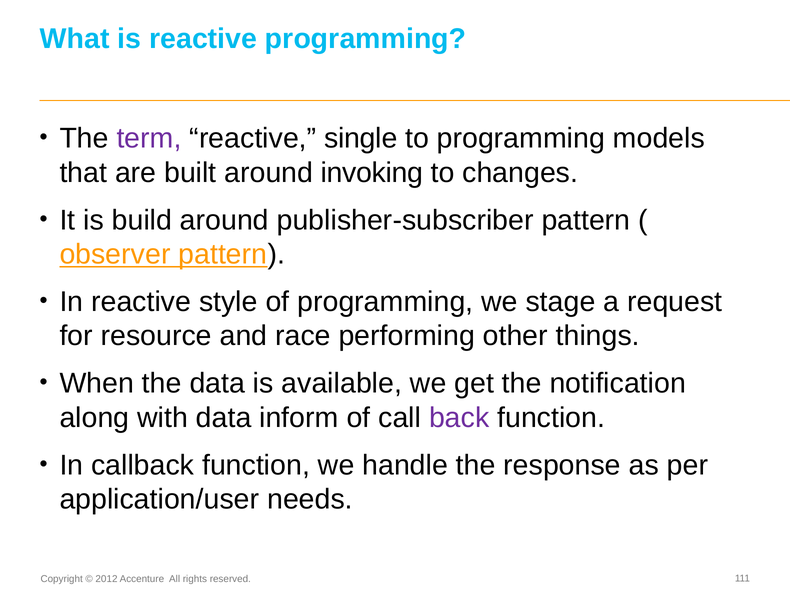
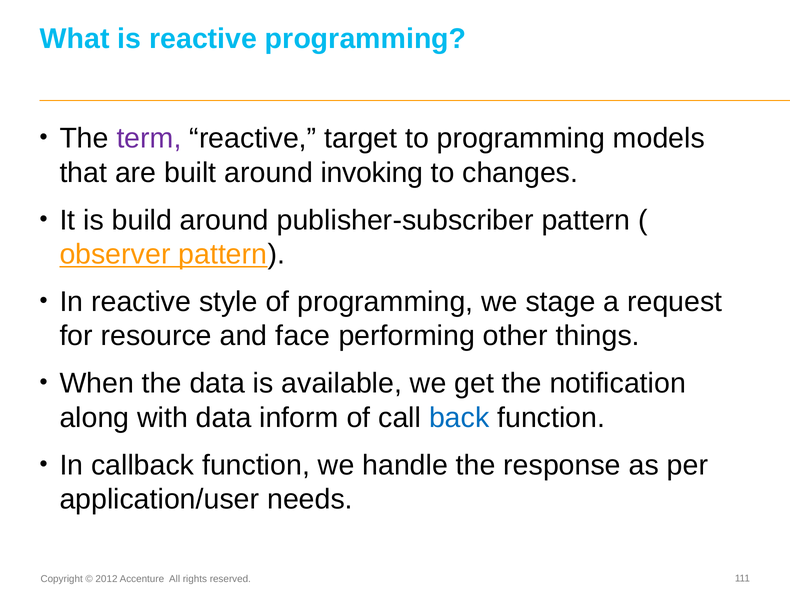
single: single -> target
race: race -> face
back colour: purple -> blue
